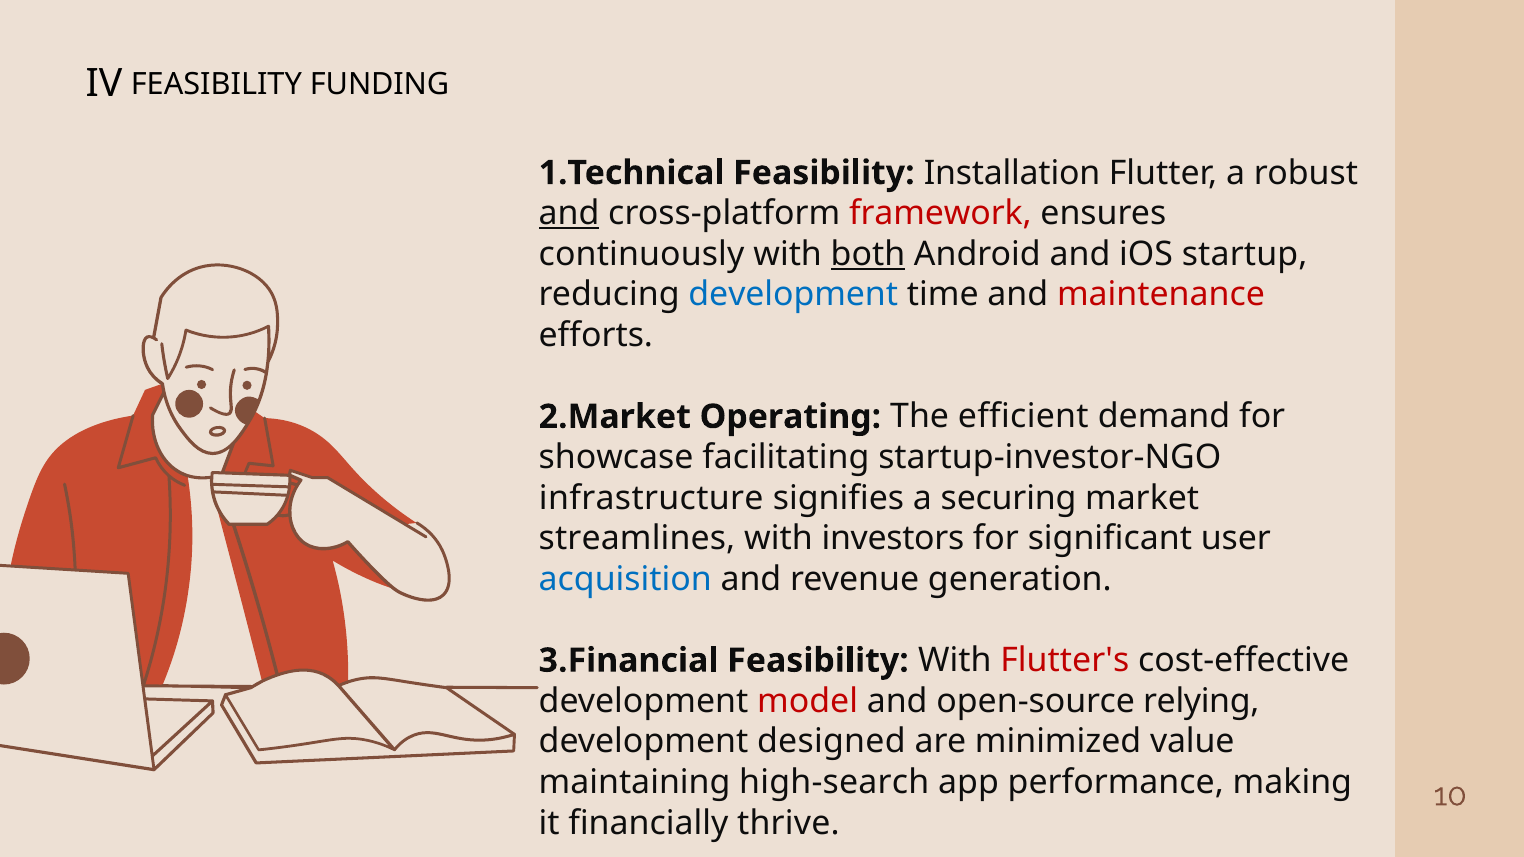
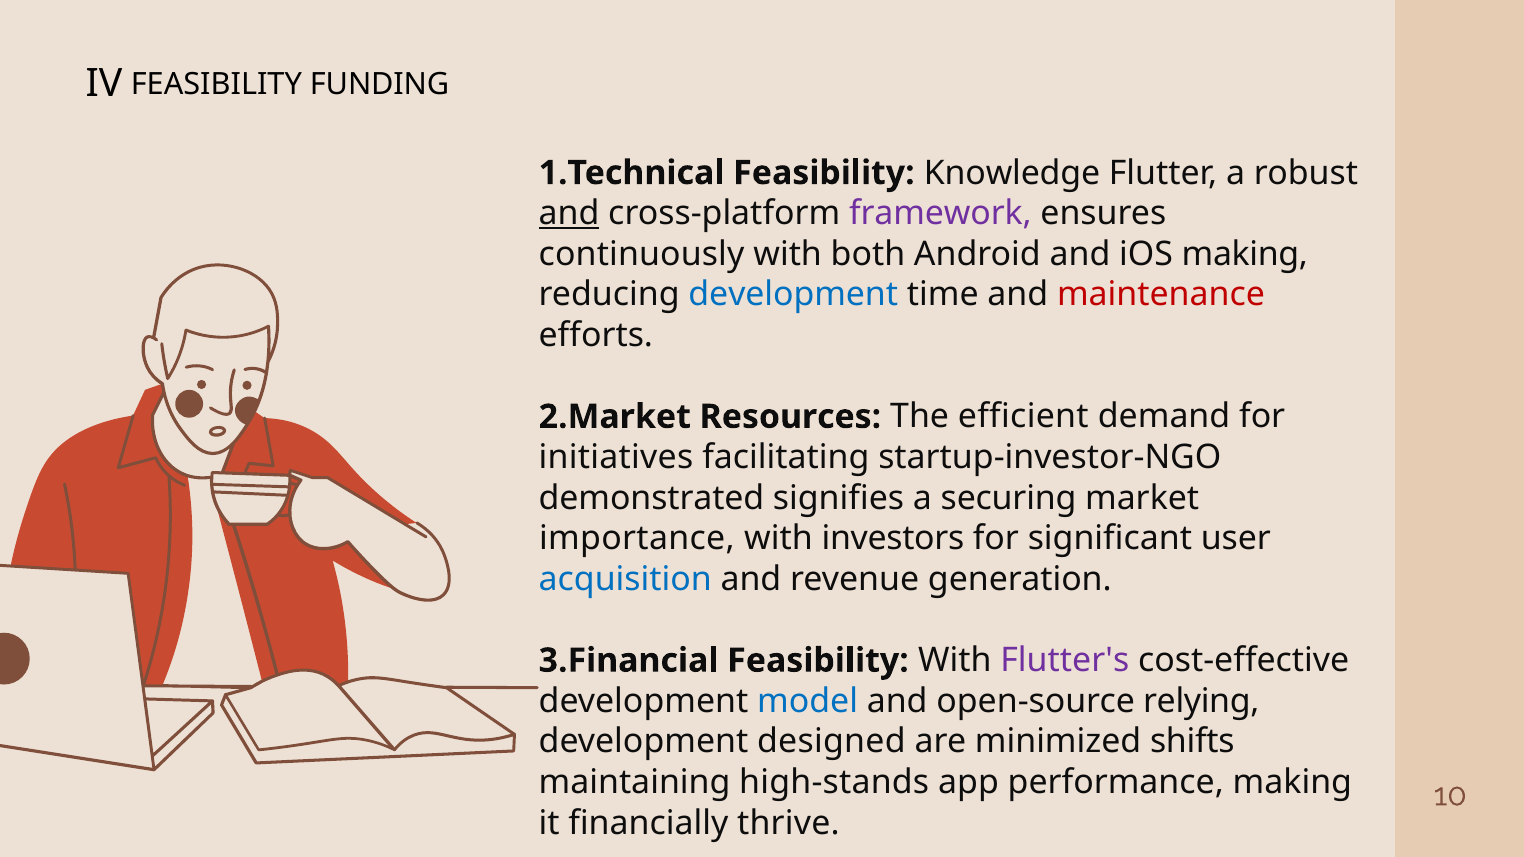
Installation: Installation -> Knowledge
framework colour: red -> purple
both underline: present -> none
iOS startup: startup -> making
Operating: Operating -> Resources
showcase: showcase -> initiatives
infrastructure: infrastructure -> demonstrated
streamlines: streamlines -> importance
Flutter's colour: red -> purple
model colour: red -> blue
value: value -> shifts
high-search: high-search -> high-stands
